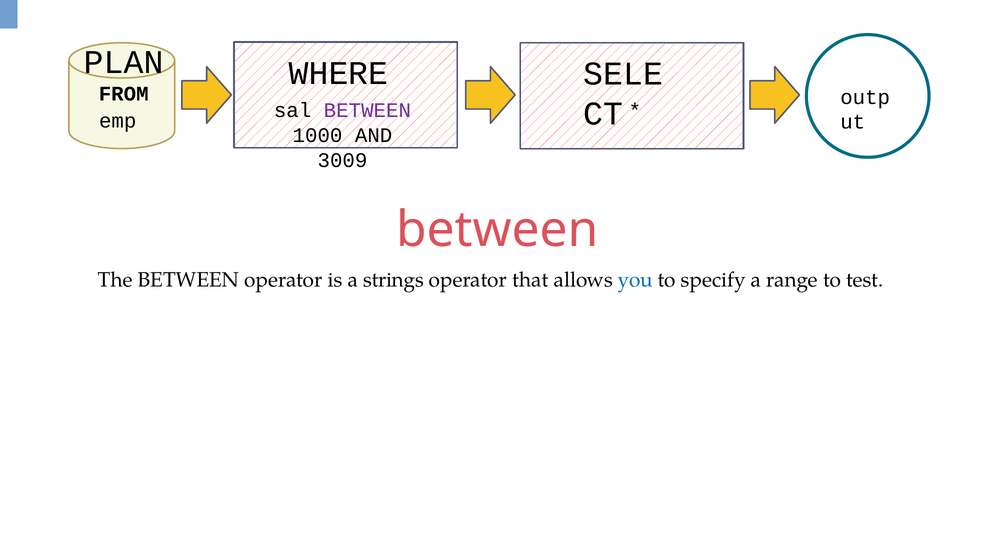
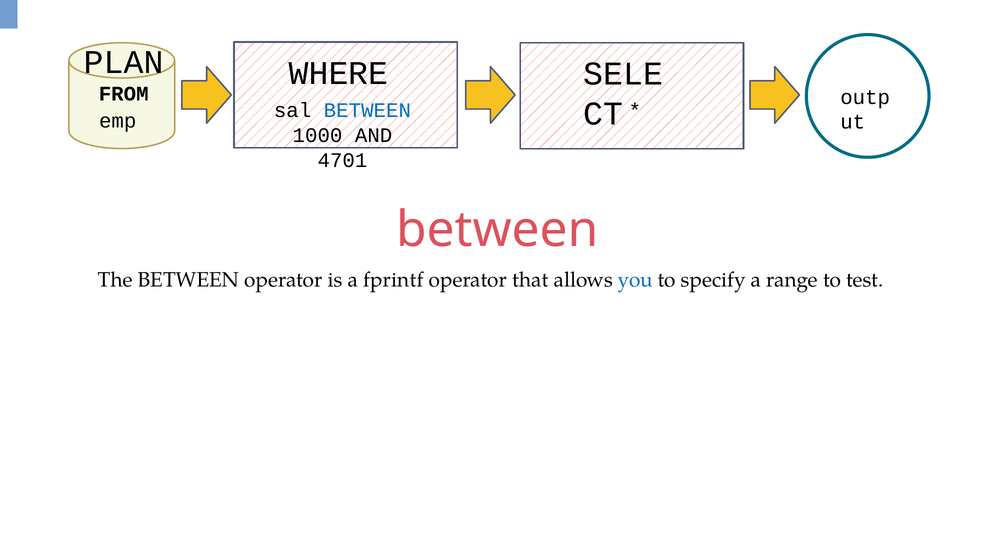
BETWEEN at (367, 110) colour: purple -> blue
3009: 3009 -> 4701
strings: strings -> fprintf
